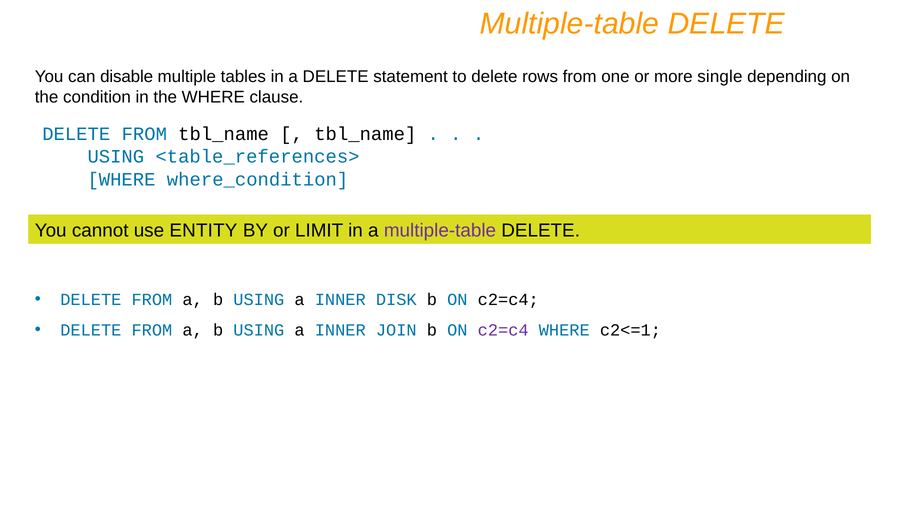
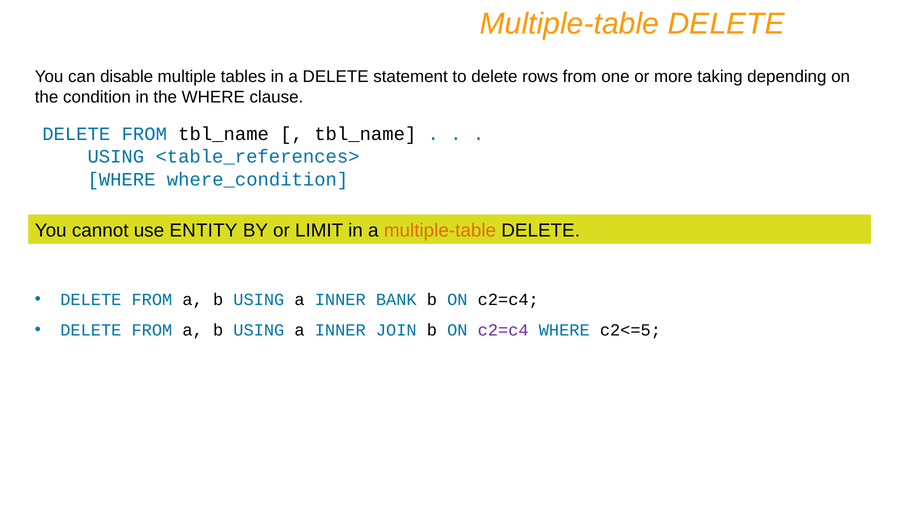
single: single -> taking
multiple-table at (440, 231) colour: purple -> orange
DISK: DISK -> BANK
c2<=1: c2<=1 -> c2<=5
